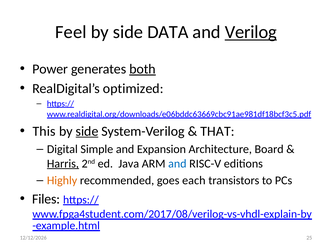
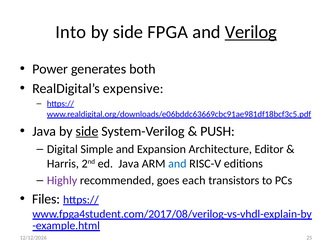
Feel: Feel -> Into
DATA: DATA -> FPGA
both underline: present -> none
optimized: optimized -> expensive
This at (44, 131): This -> Java
THAT: THAT -> PUSH
Board: Board -> Editor
Harris underline: present -> none
Highly colour: orange -> purple
